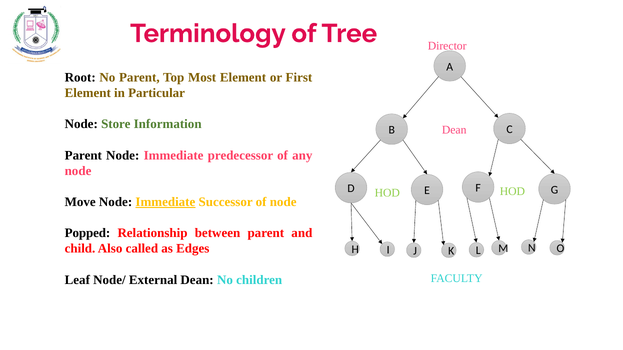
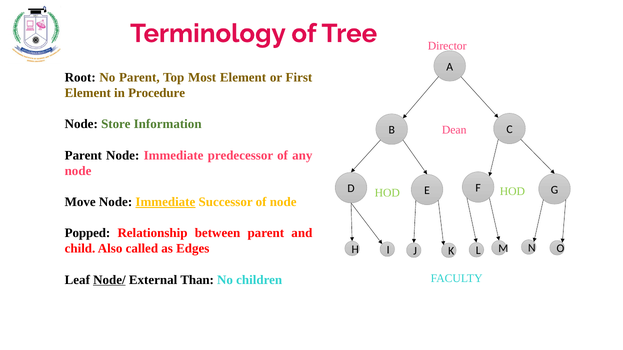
Particular: Particular -> Procedure
Node/ underline: none -> present
External Dean: Dean -> Than
